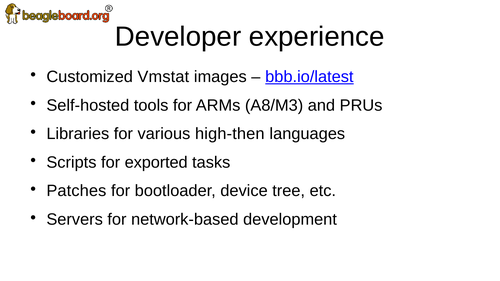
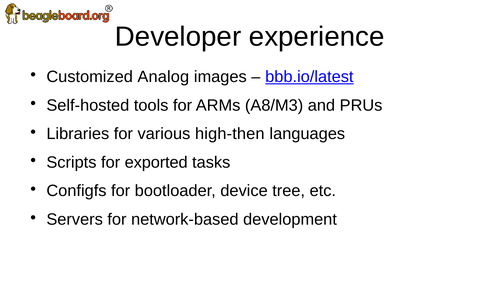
Vmstat: Vmstat -> Analog
Patches: Patches -> Configfs
